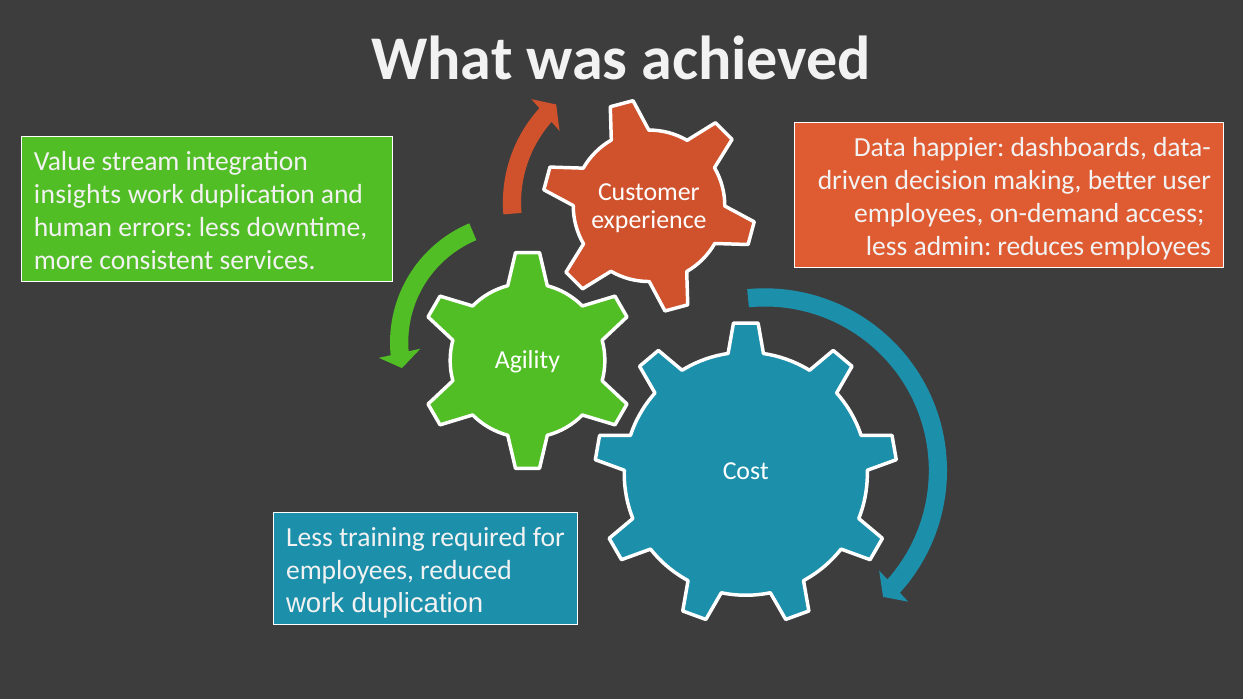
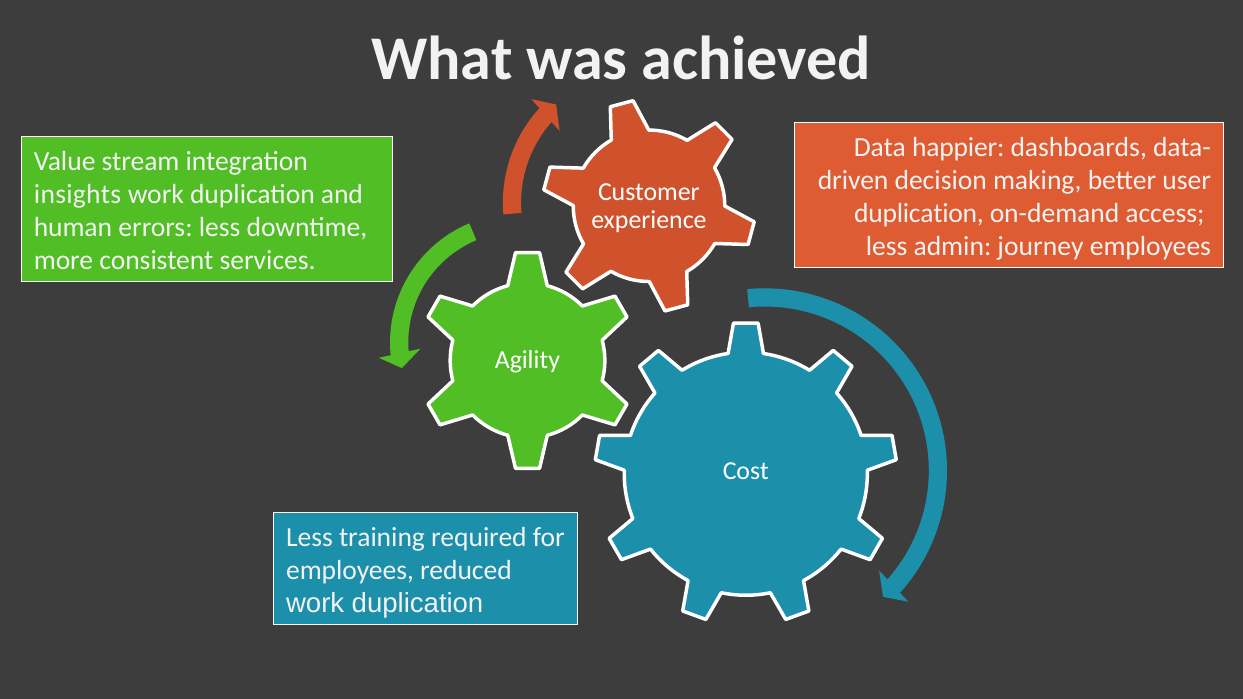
employees at (919, 213): employees -> duplication
reduces: reduces -> journey
